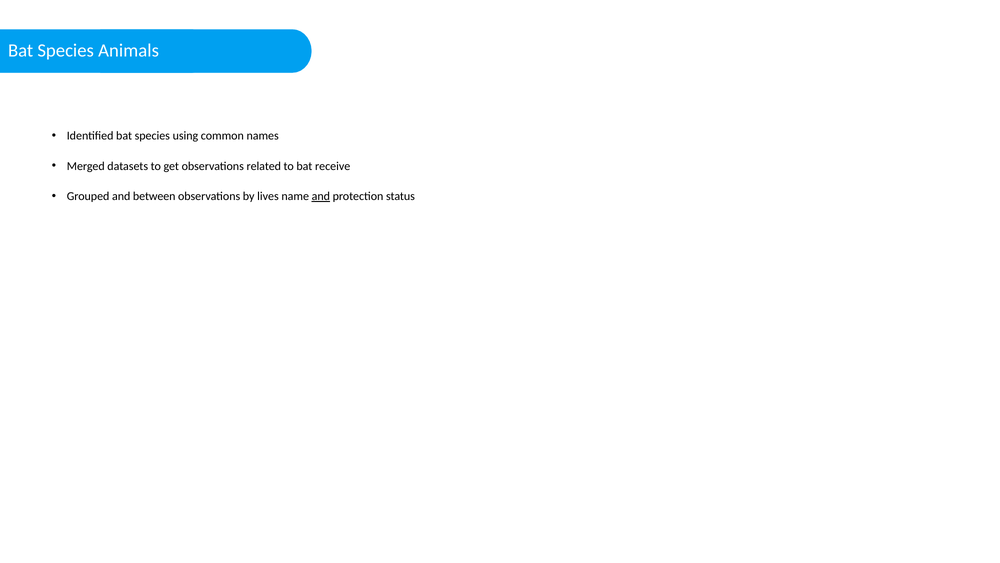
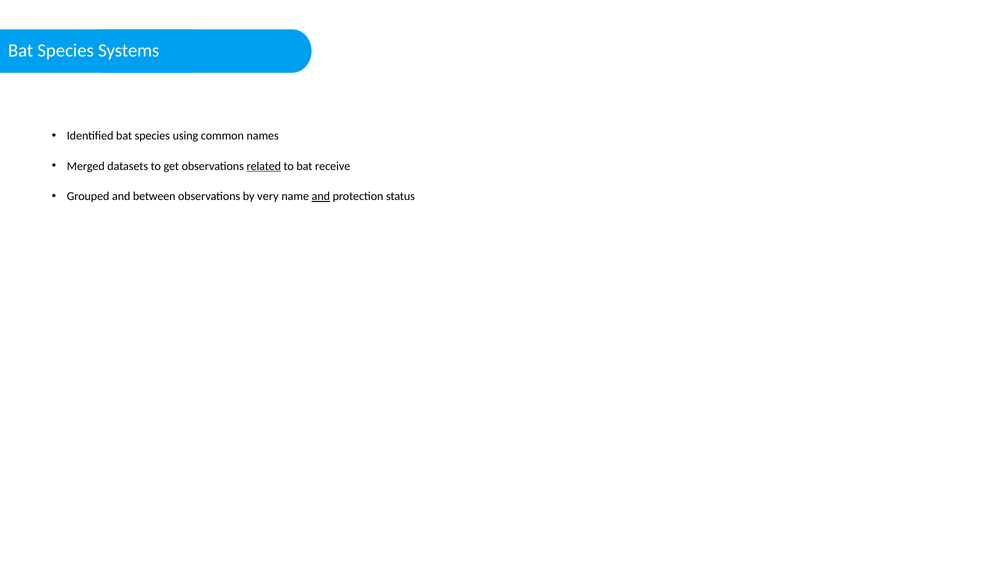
Animals: Animals -> Systems
related underline: none -> present
lives: lives -> very
